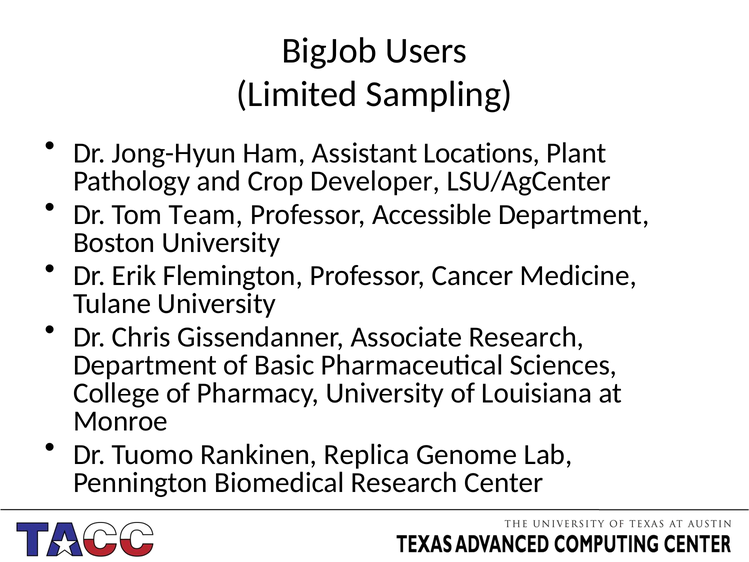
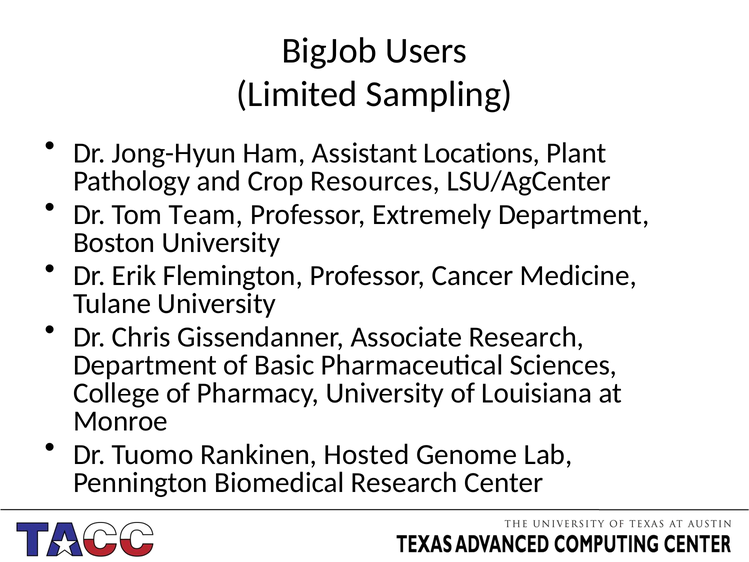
Developer: Developer -> Resources
Accessible: Accessible -> Extremely
Replica: Replica -> Hosted
